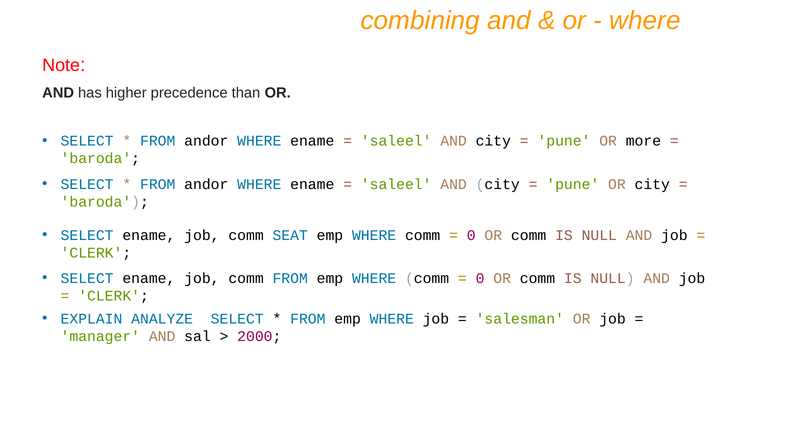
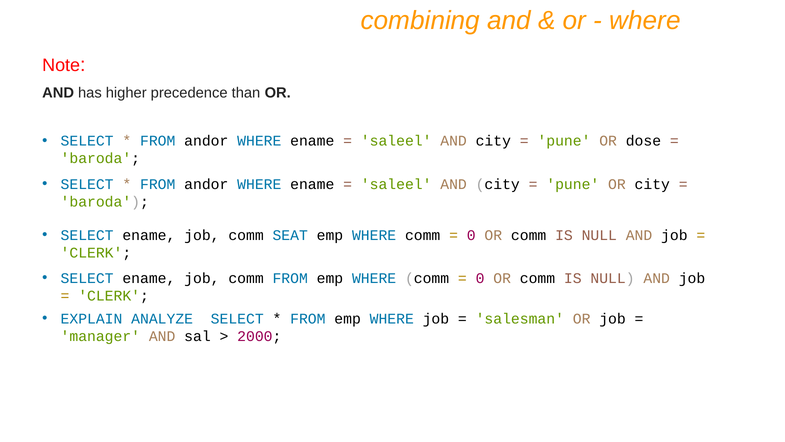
more: more -> dose
